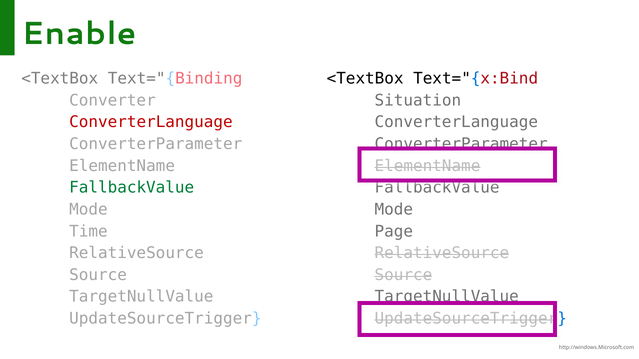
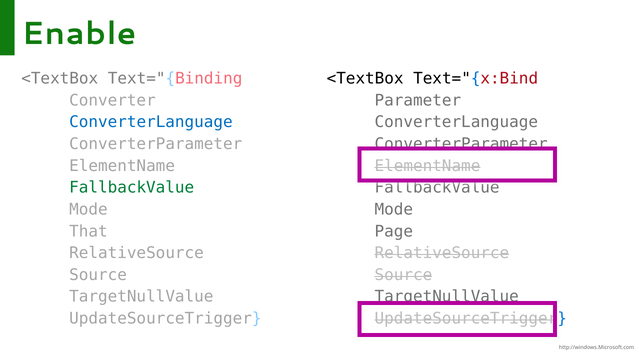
Situation: Situation -> Parameter
ConverterLanguage at (151, 122) colour: red -> blue
Time: Time -> That
